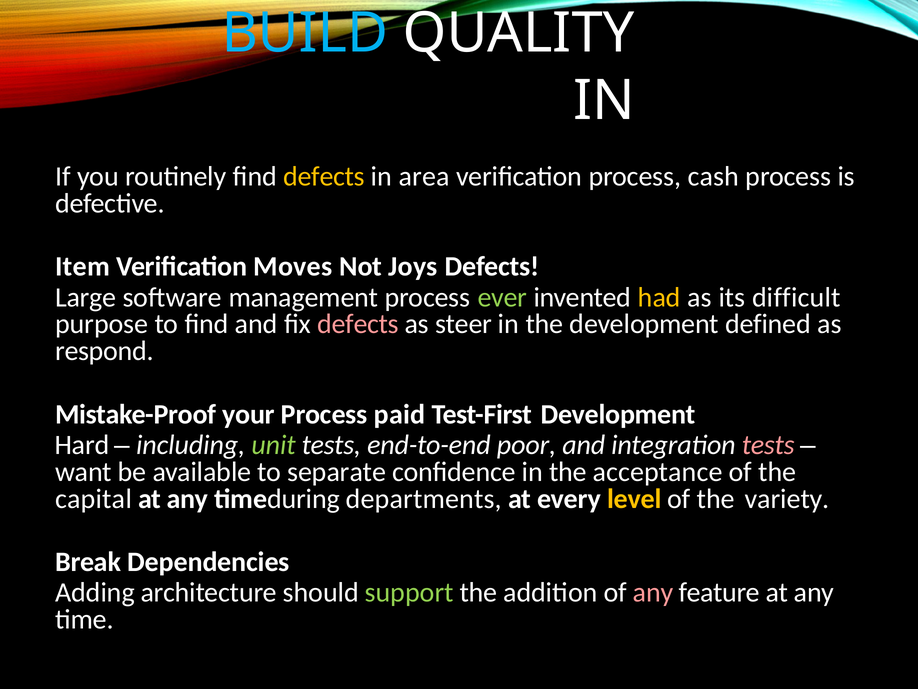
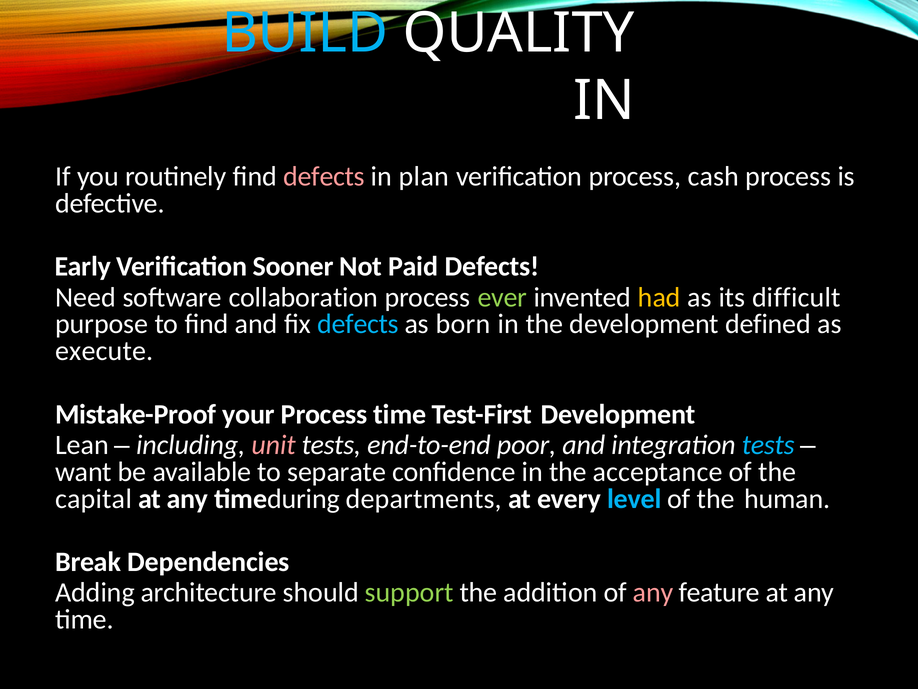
defects at (324, 176) colour: yellow -> pink
area: area -> plan
Item: Item -> Early
Moves: Moves -> Sooner
Joys: Joys -> Paid
Large: Large -> Need
management: management -> collaboration
defects at (358, 324) colour: pink -> light blue
steer: steer -> born
respond: respond -> execute
Process paid: paid -> time
Hard: Hard -> Lean
unit colour: light green -> pink
tests at (768, 445) colour: pink -> light blue
level colour: yellow -> light blue
variety: variety -> human
